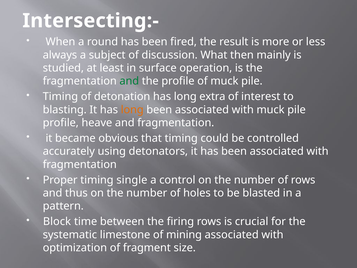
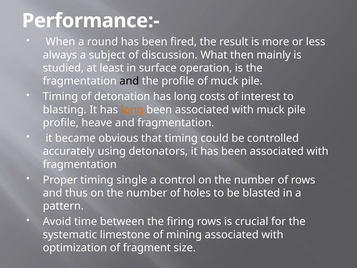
Intersecting:-: Intersecting:- -> Performance:-
and at (129, 81) colour: green -> black
extra: extra -> costs
Block: Block -> Avoid
